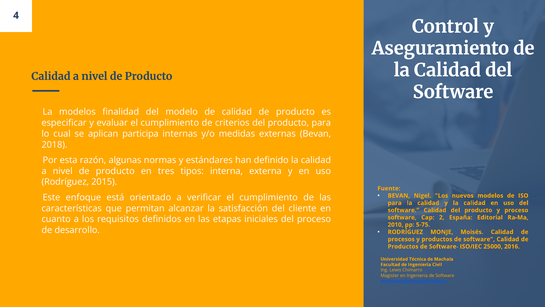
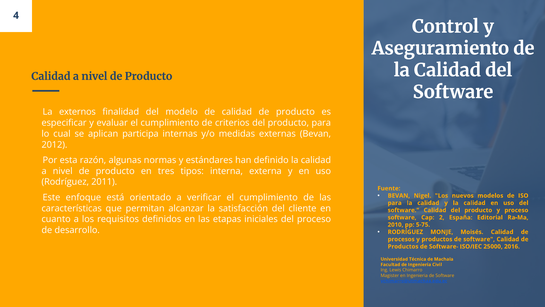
modelos at (77, 112): modelos -> externos
2018: 2018 -> 2012
2015: 2015 -> 2011
